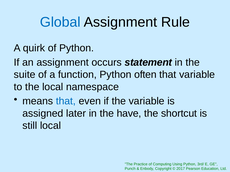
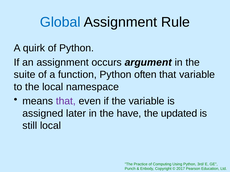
statement: statement -> argument
that at (66, 101) colour: blue -> purple
shortcut: shortcut -> updated
